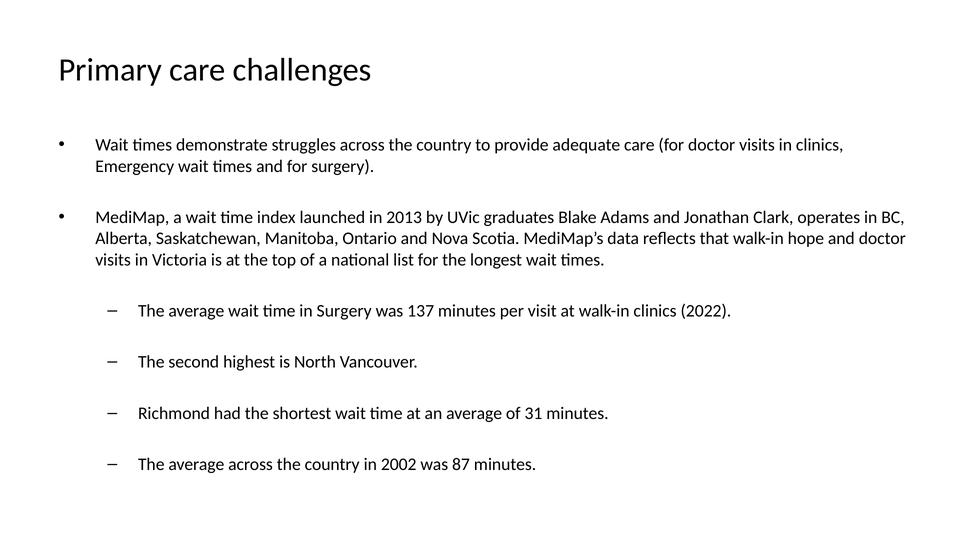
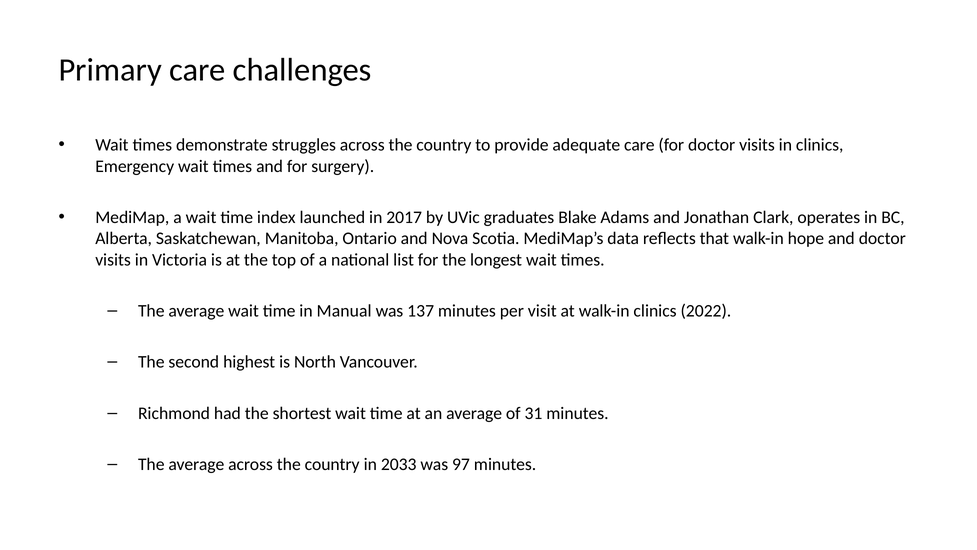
2013: 2013 -> 2017
in Surgery: Surgery -> Manual
2002: 2002 -> 2033
87: 87 -> 97
